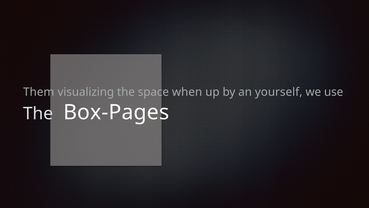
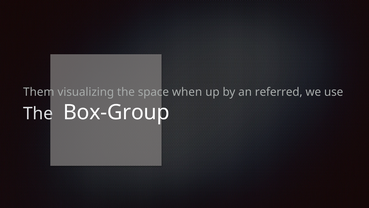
yourself: yourself -> referred
Box-Pages: Box-Pages -> Box-Group
